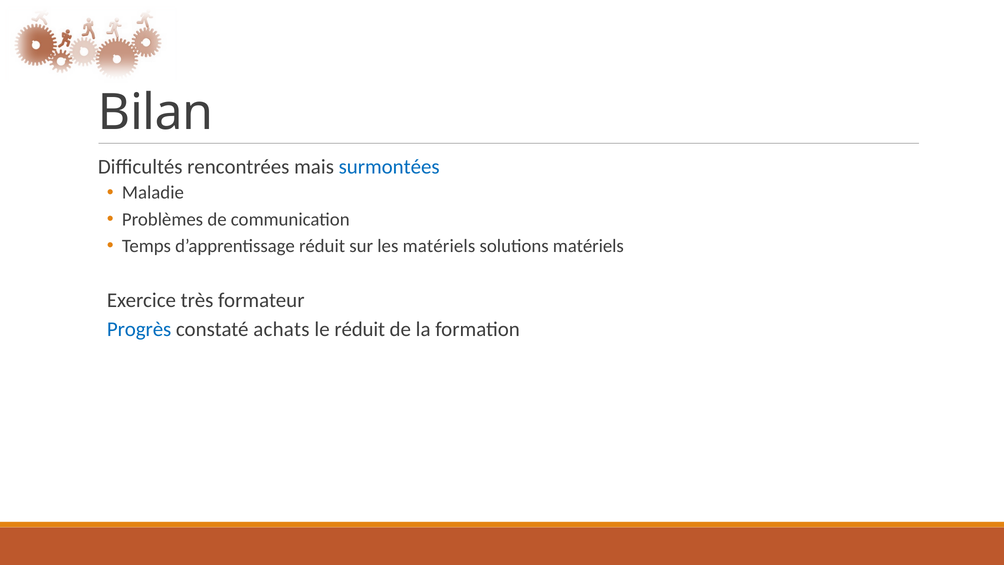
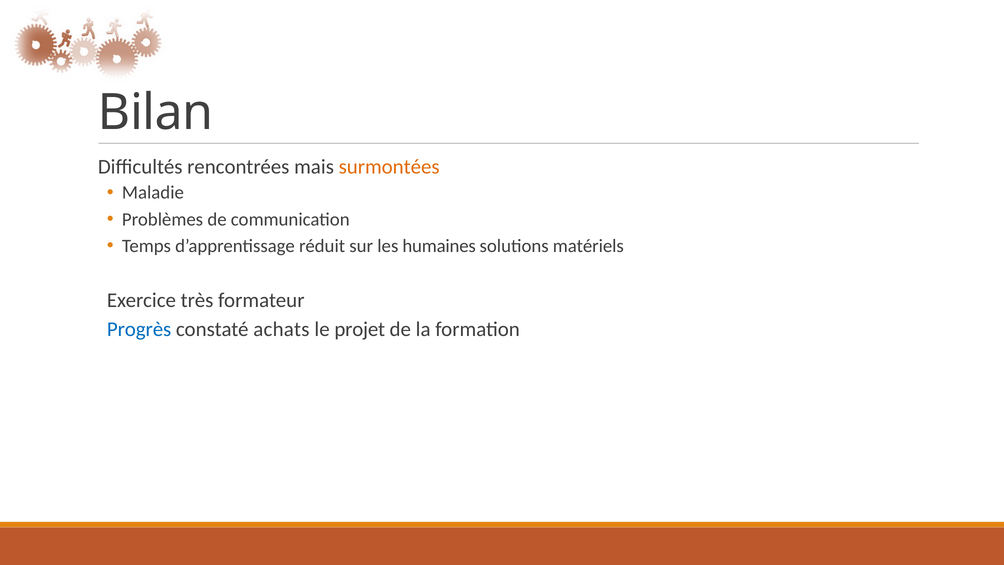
surmontées colour: blue -> orange
les matériels: matériels -> humaines
le réduit: réduit -> projet
